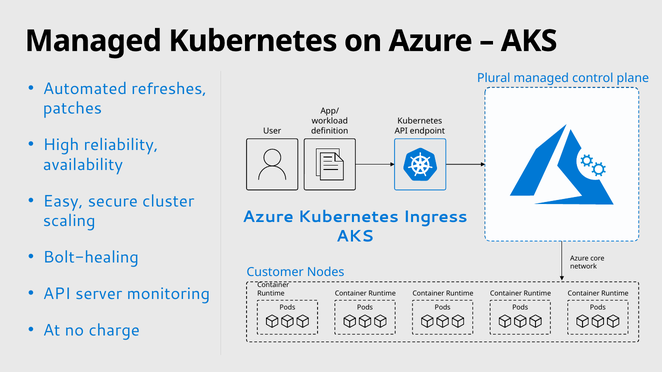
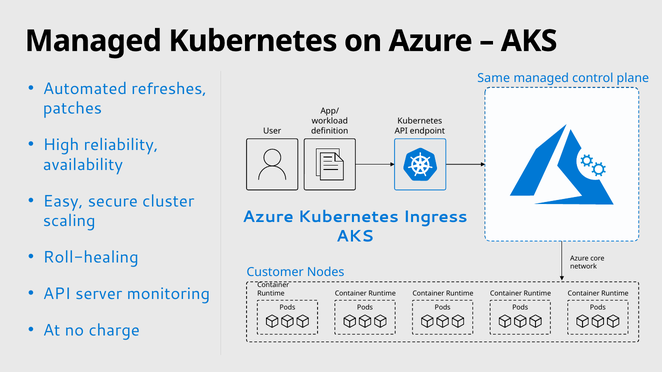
Plural: Plural -> Same
Bolt-healing: Bolt-healing -> Roll-healing
